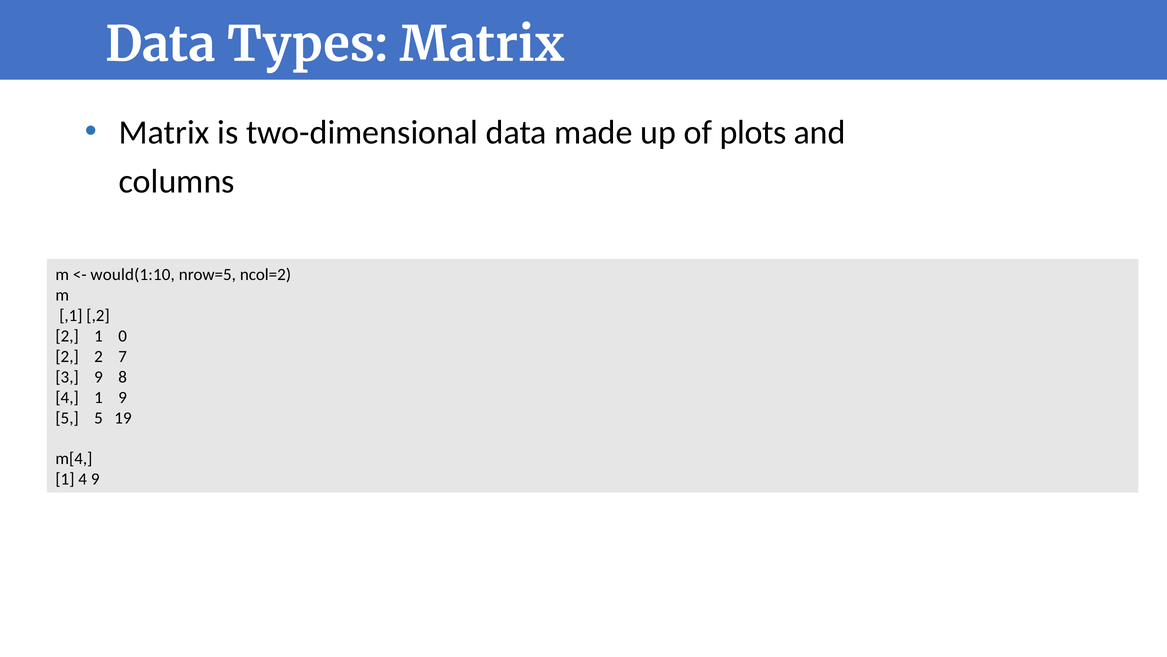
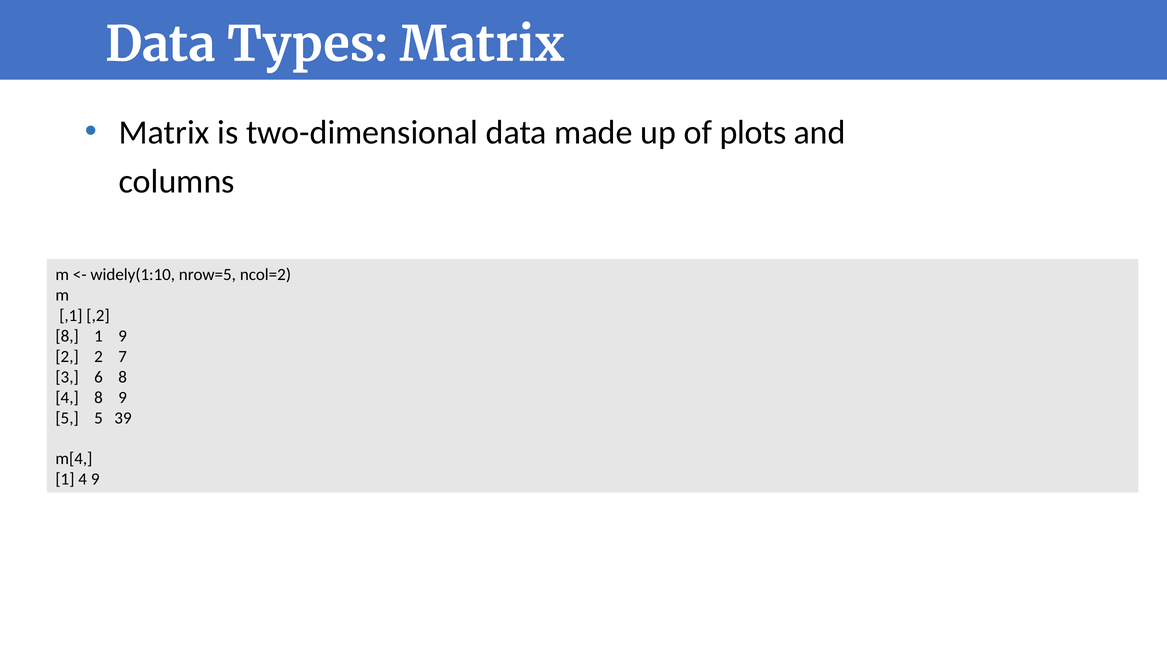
would(1:10: would(1:10 -> widely(1:10
2 at (67, 336): 2 -> 8
1 0: 0 -> 9
3 9: 9 -> 6
4 1: 1 -> 8
19: 19 -> 39
